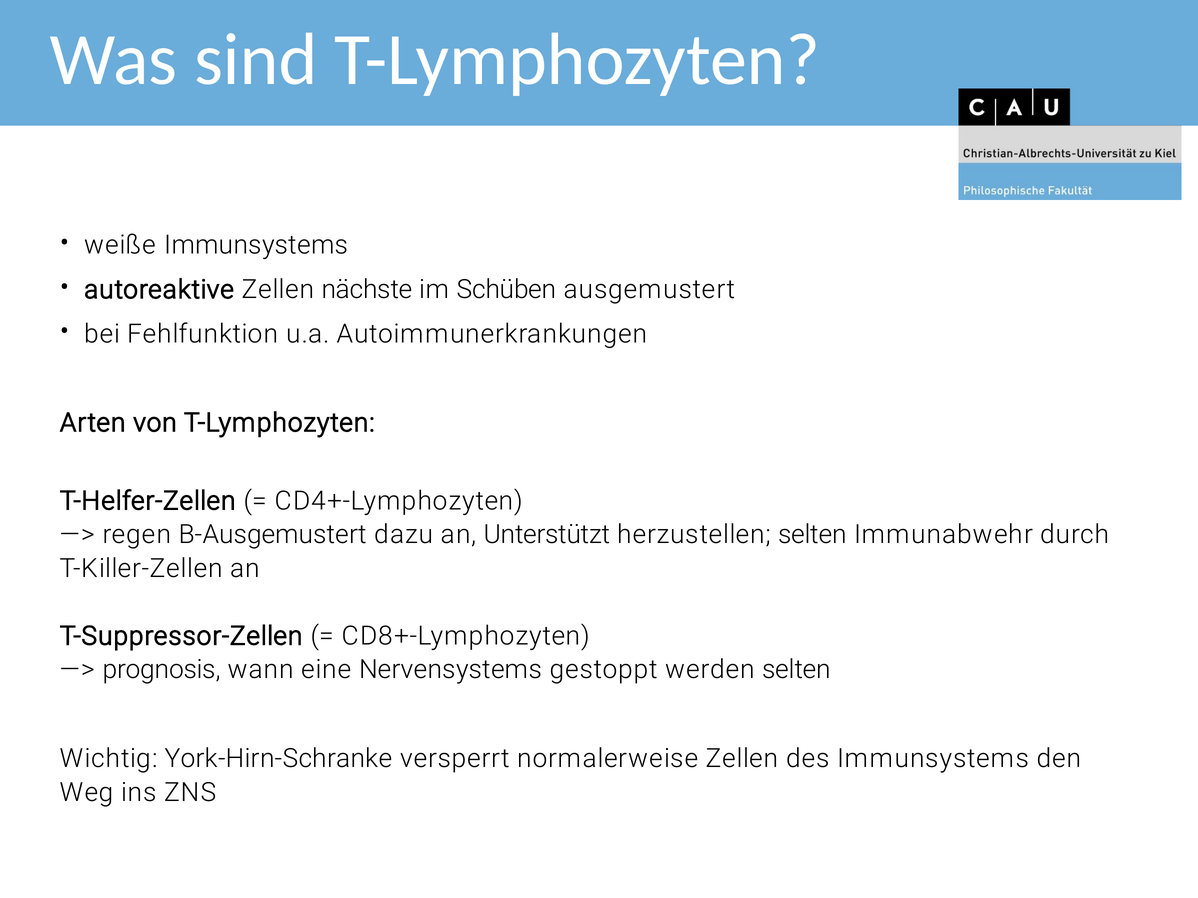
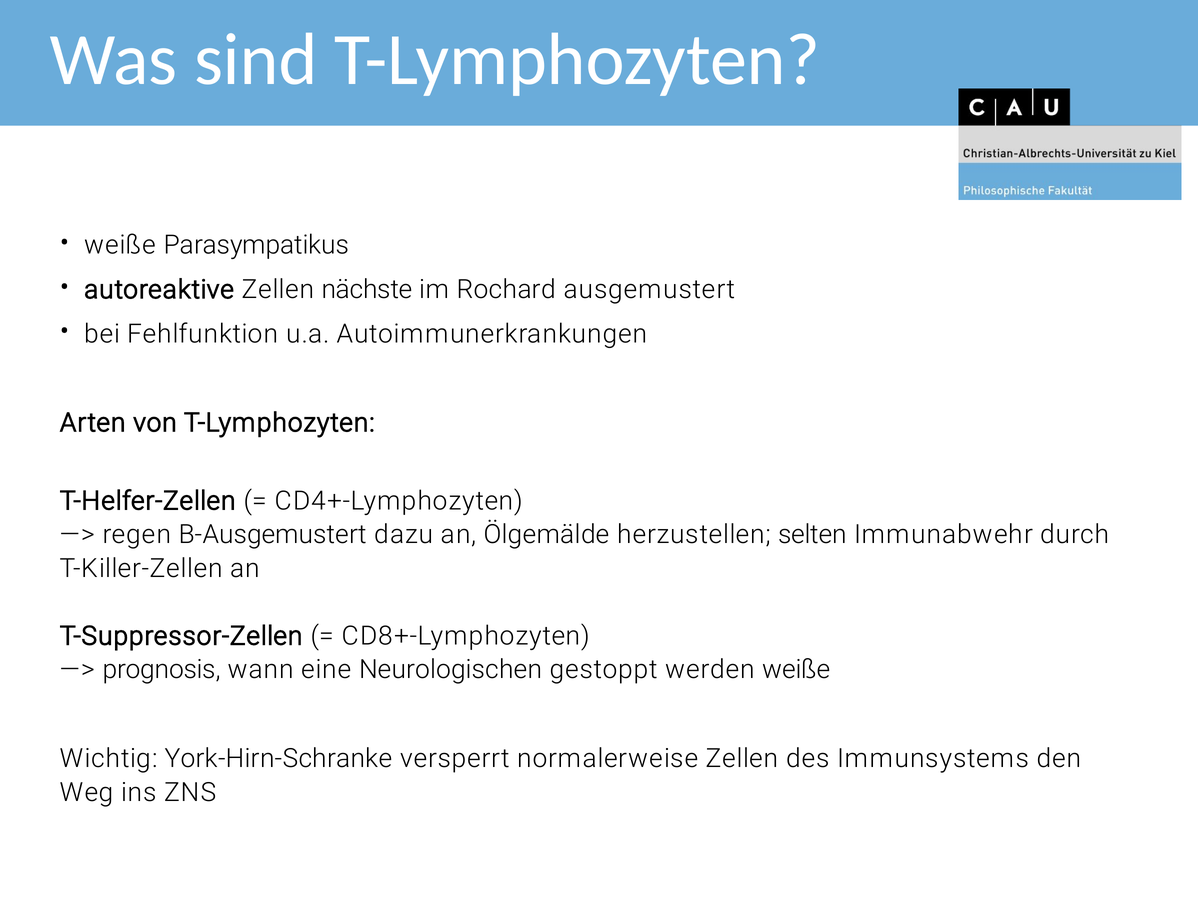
weiße Immunsystems: Immunsystems -> Parasympatikus
Schüben: Schüben -> Rochard
Unterstützt: Unterstützt -> Ölgemälde
Nervensystems: Nervensystems -> Neurologischen
werden selten: selten -> weiße
